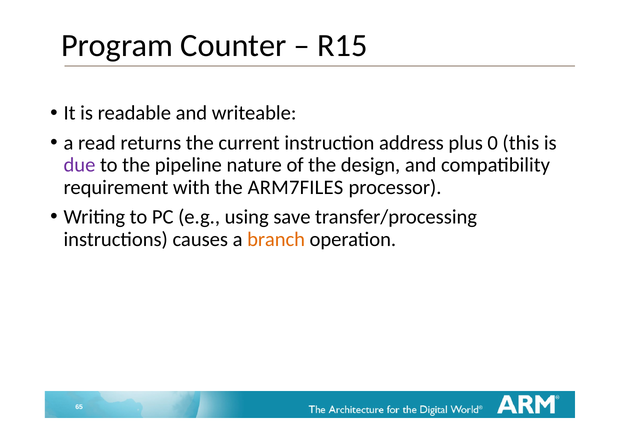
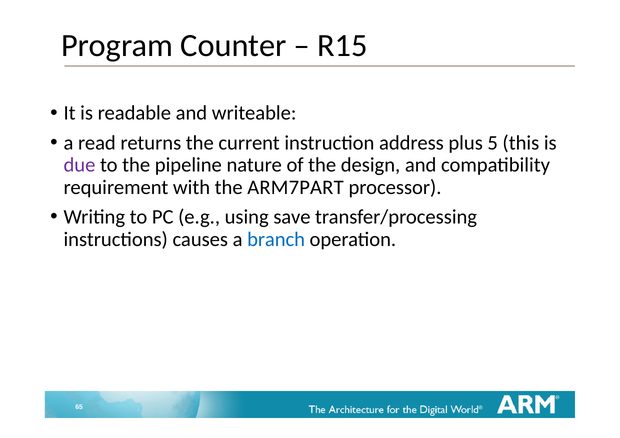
0: 0 -> 5
ARM7FILES: ARM7FILES -> ARM7PART
branch colour: orange -> blue
